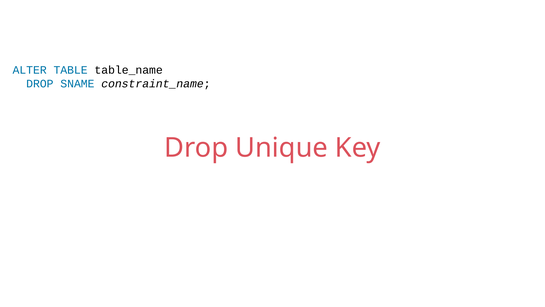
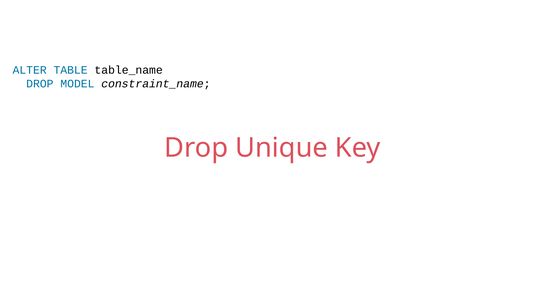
SNAME: SNAME -> MODEL
